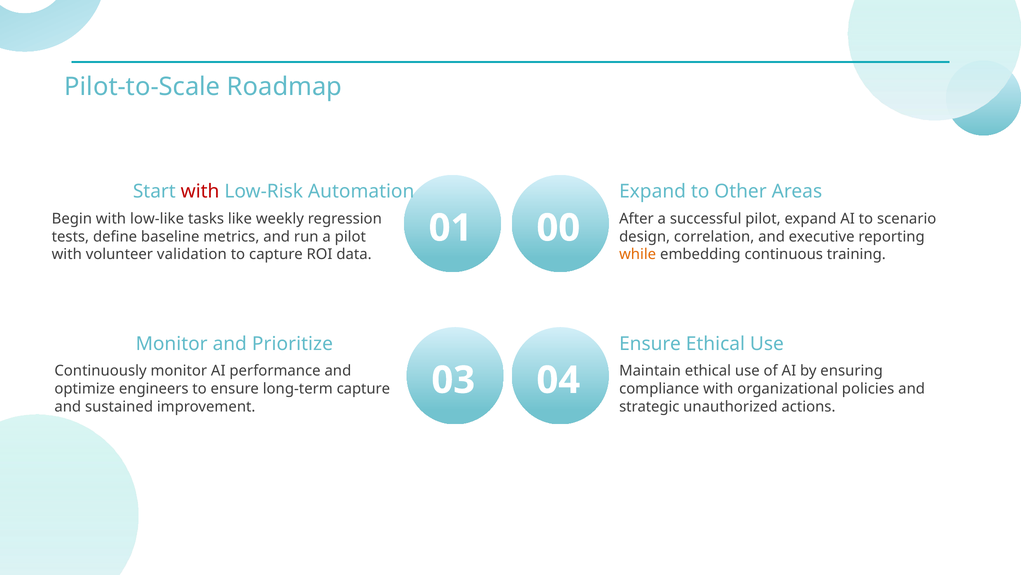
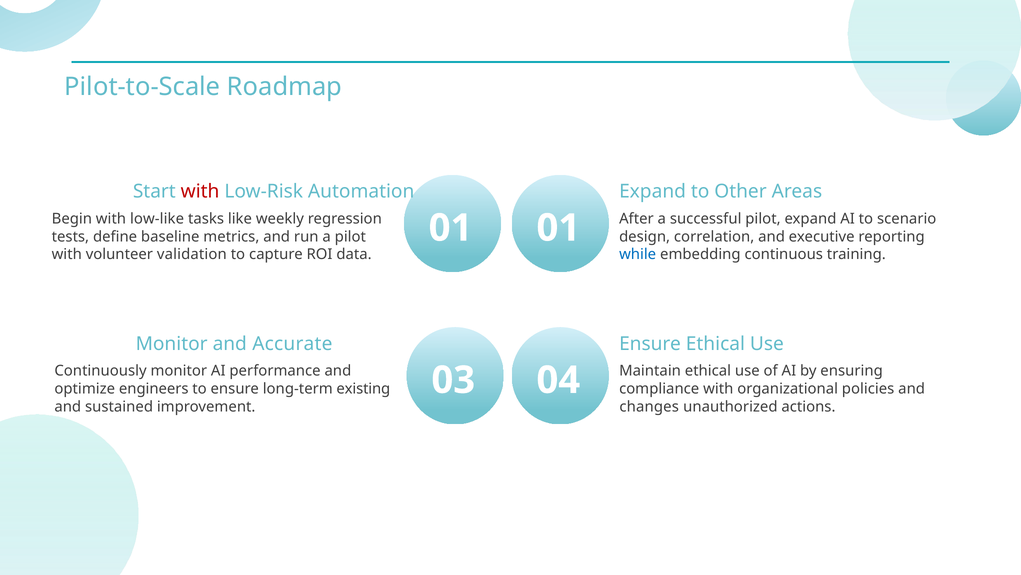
data 00: 00 -> 01
while colour: orange -> blue
Prioritize: Prioritize -> Accurate
long-term capture: capture -> existing
strategic: strategic -> changes
